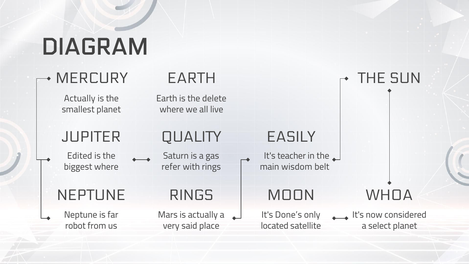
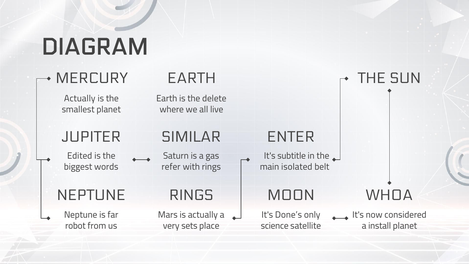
QUALITY: QUALITY -> SIMILAR
EASILY: EASILY -> ENTER
teacher: teacher -> subtitle
biggest where: where -> words
wisdom: wisdom -> isolated
said: said -> sets
located: located -> science
select: select -> install
